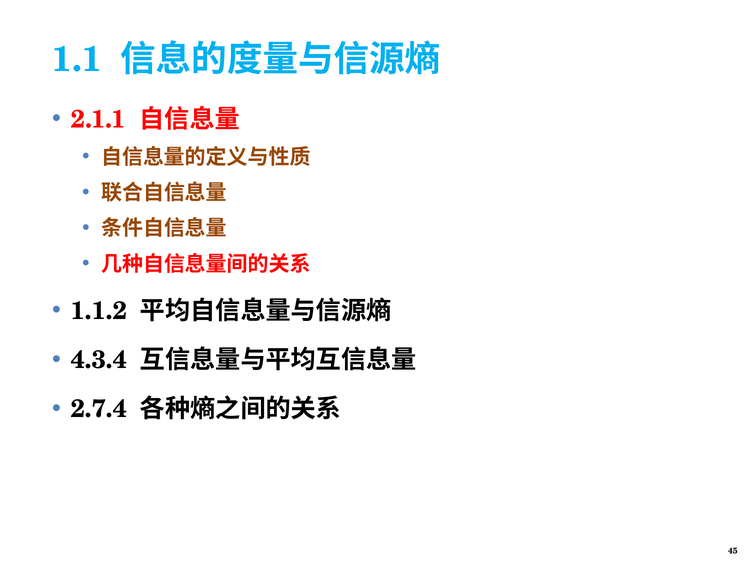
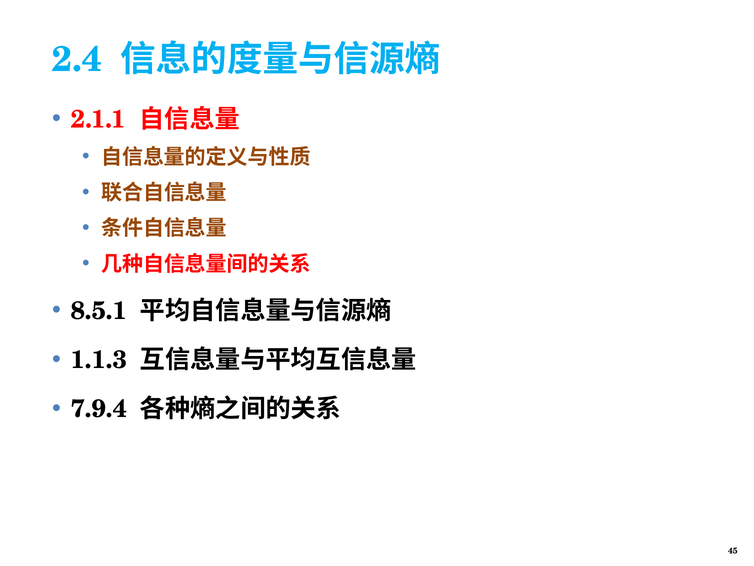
1.1: 1.1 -> 2.4
1.1.2: 1.1.2 -> 8.5.1
4.3.4: 4.3.4 -> 1.1.3
2.7.4: 2.7.4 -> 7.9.4
